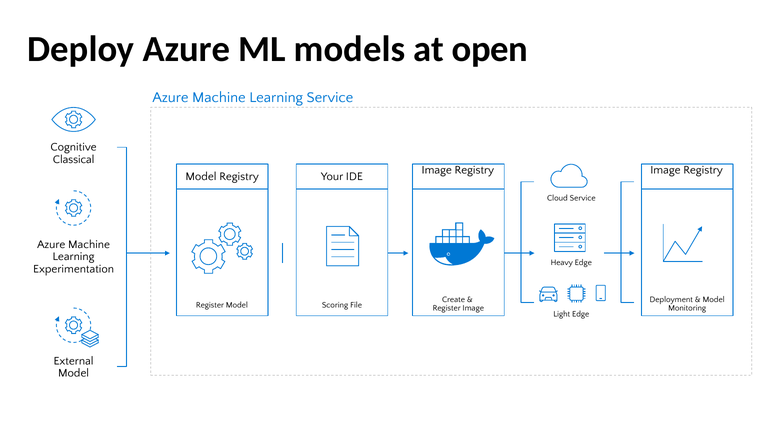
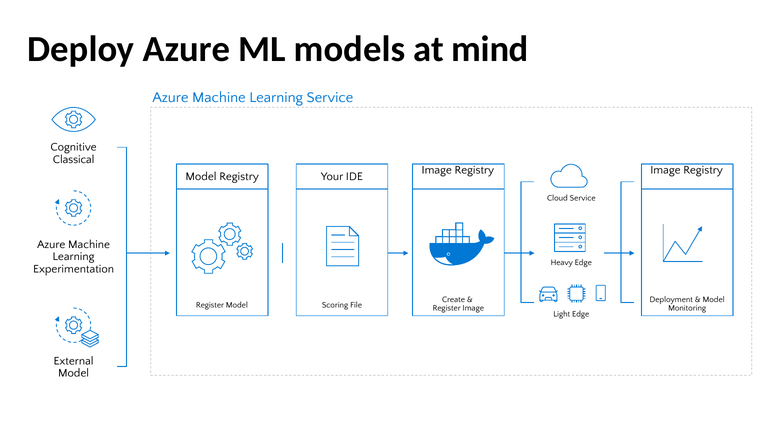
open: open -> mind
